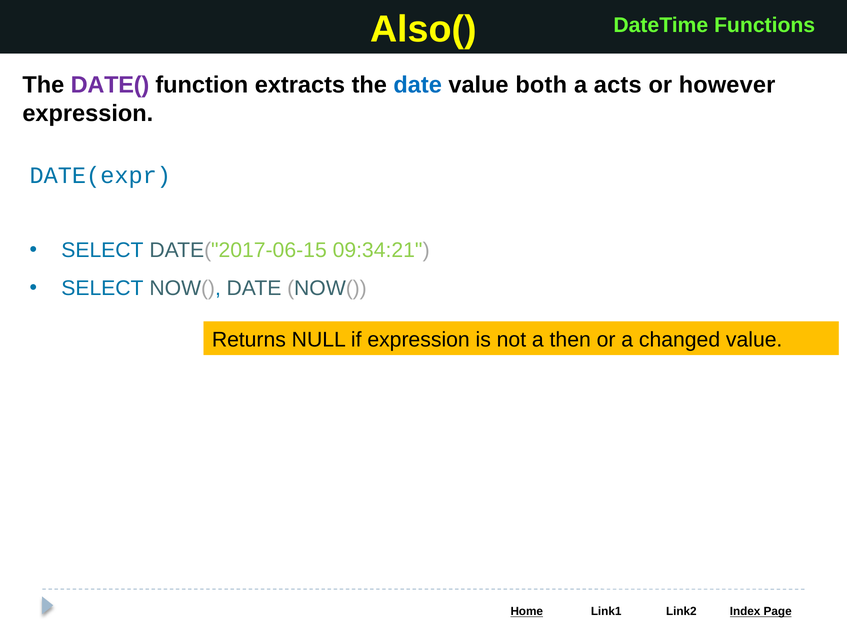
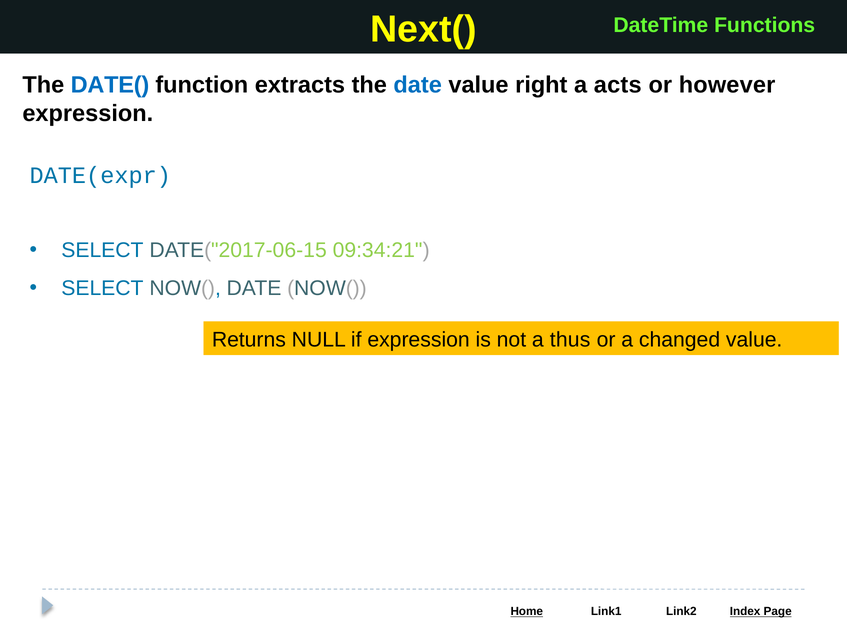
Also(: Also( -> Next(
DATE( colour: purple -> blue
both: both -> right
then: then -> thus
